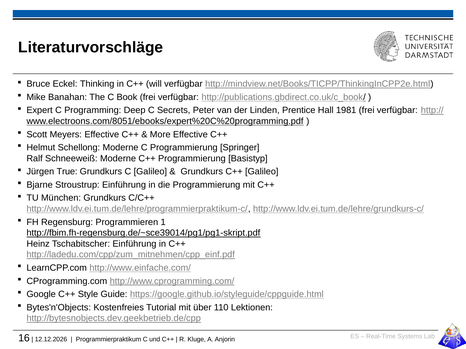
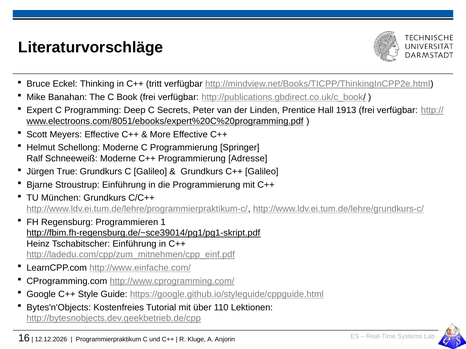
will: will -> tritt
1981: 1981 -> 1913
Basistyp: Basistyp -> Adresse
